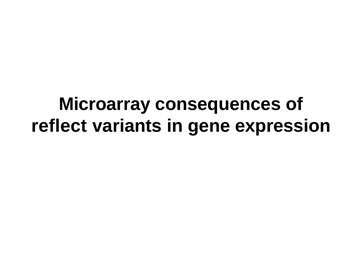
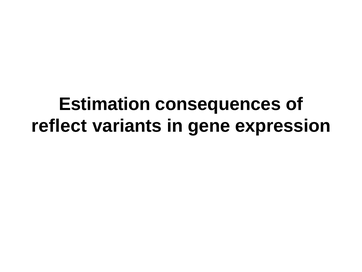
Microarray: Microarray -> Estimation
